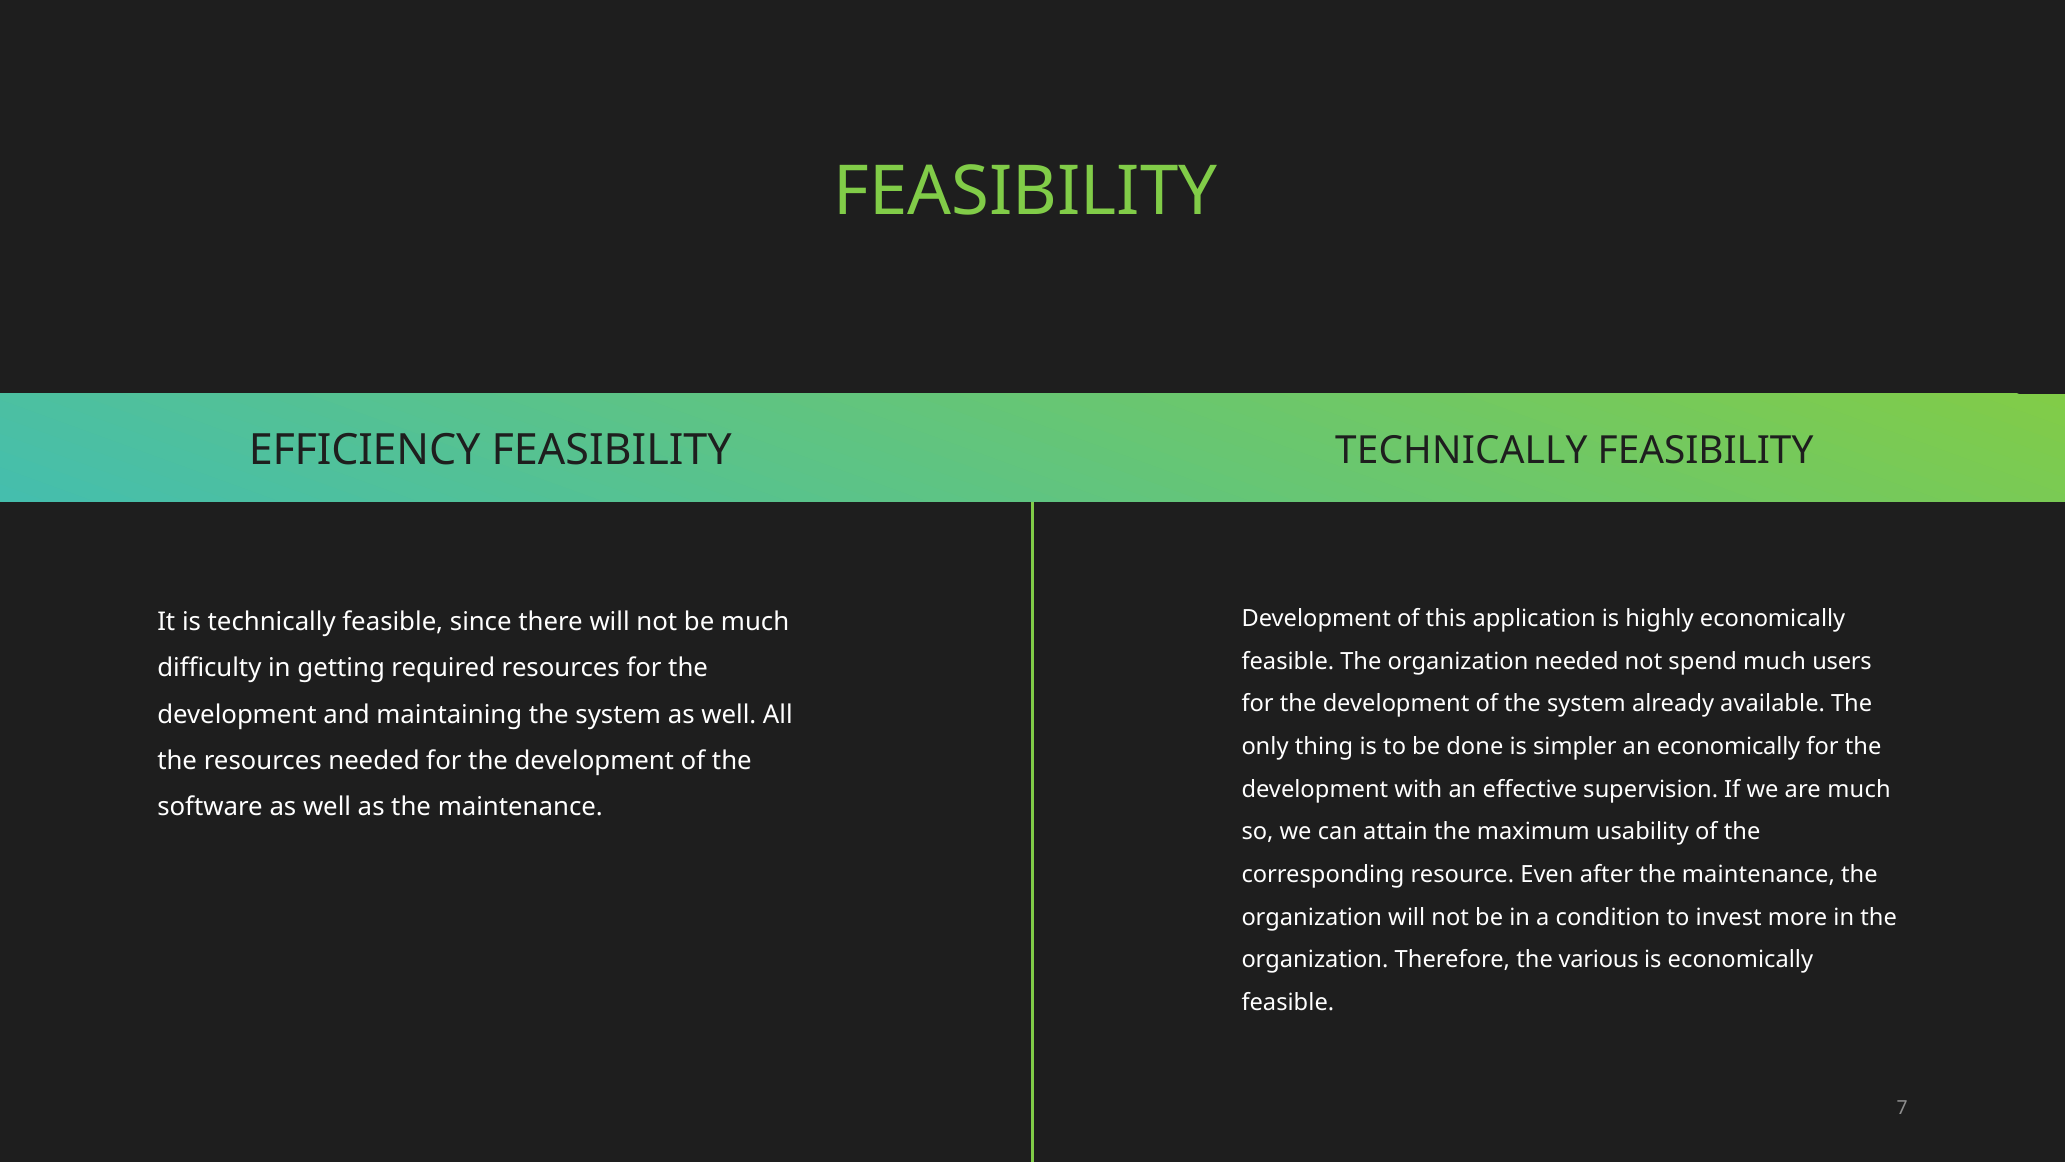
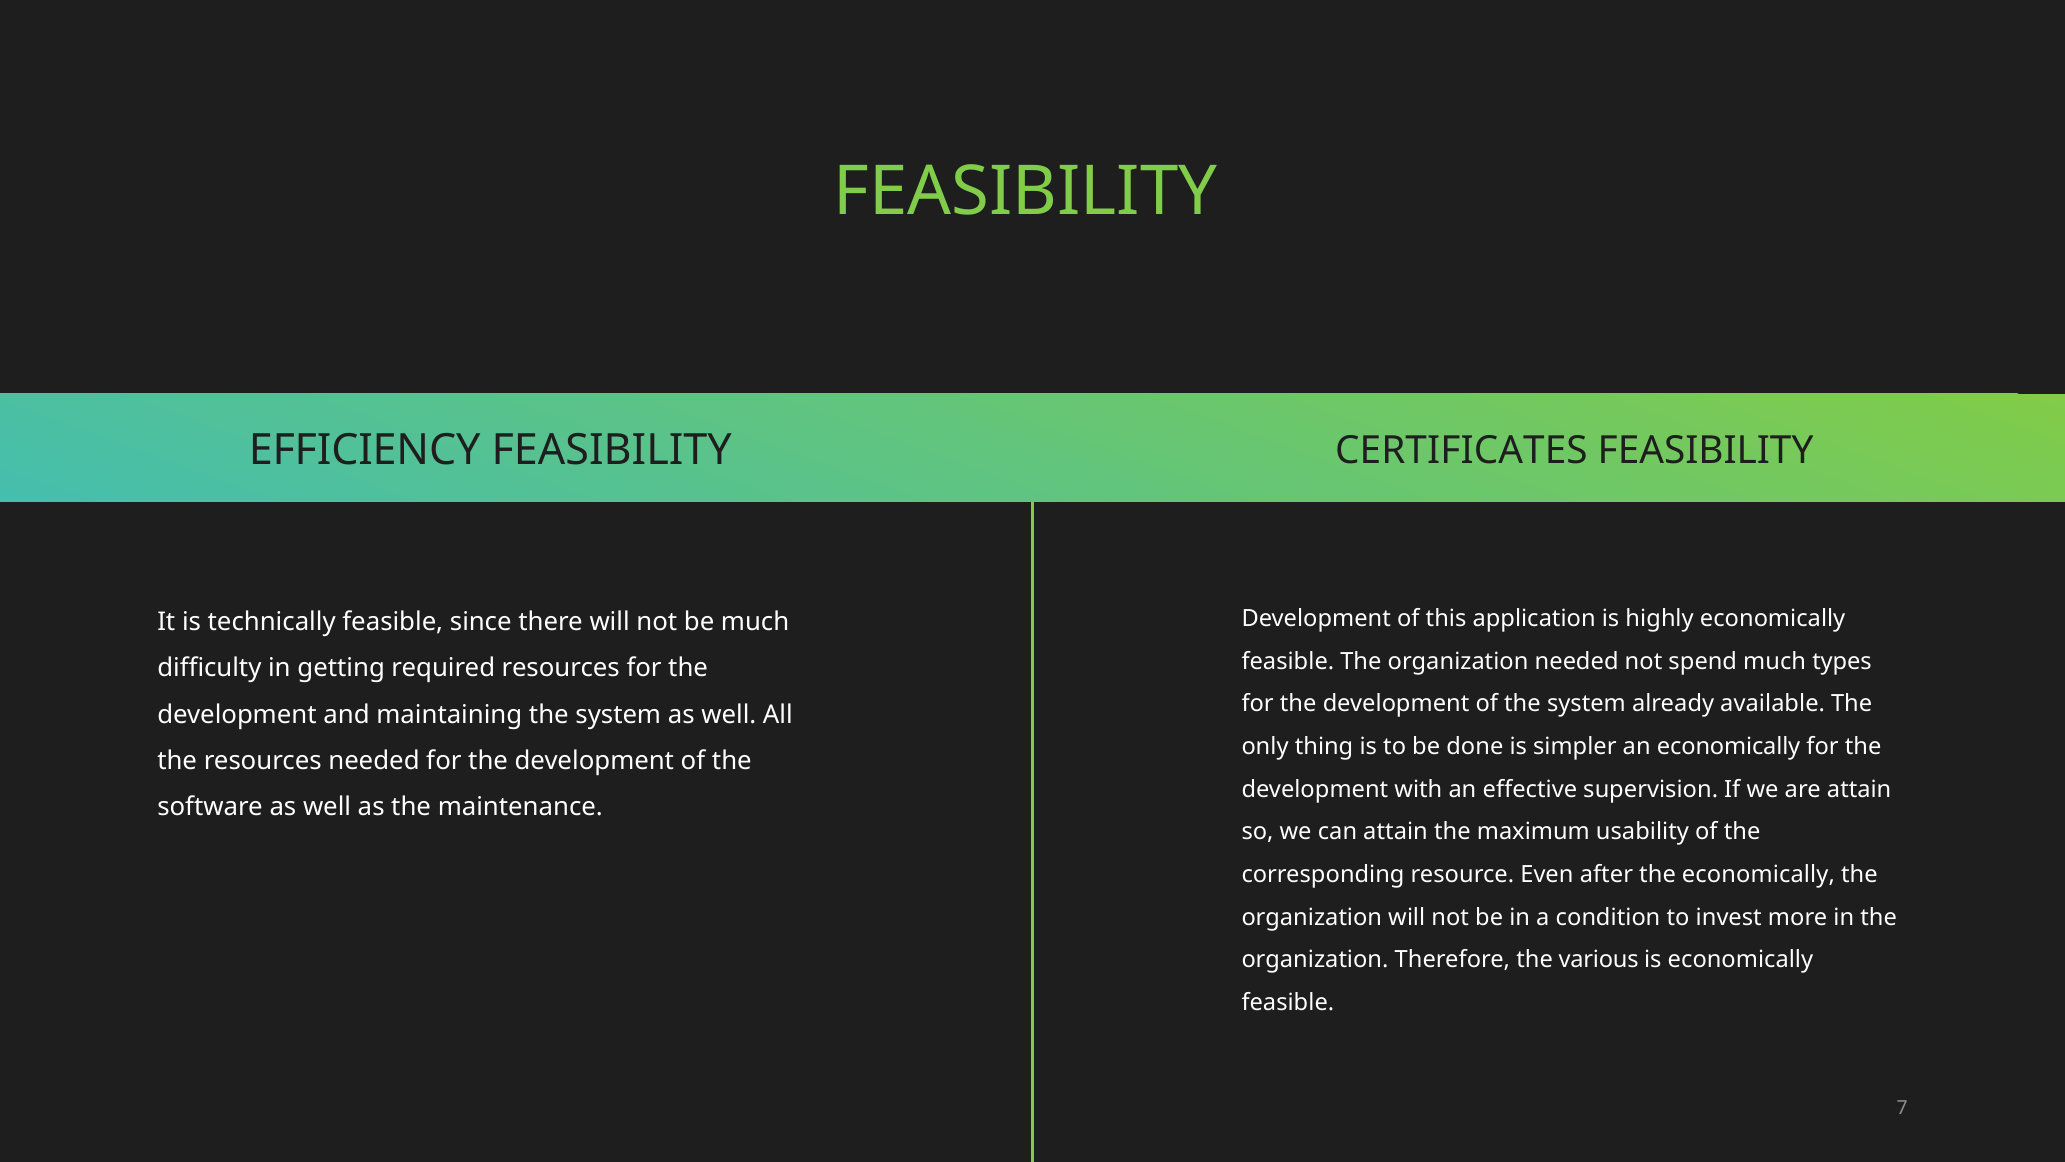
FEASIBILITY TECHNICALLY: TECHNICALLY -> CERTIFICATES
users: users -> types
are much: much -> attain
after the maintenance: maintenance -> economically
